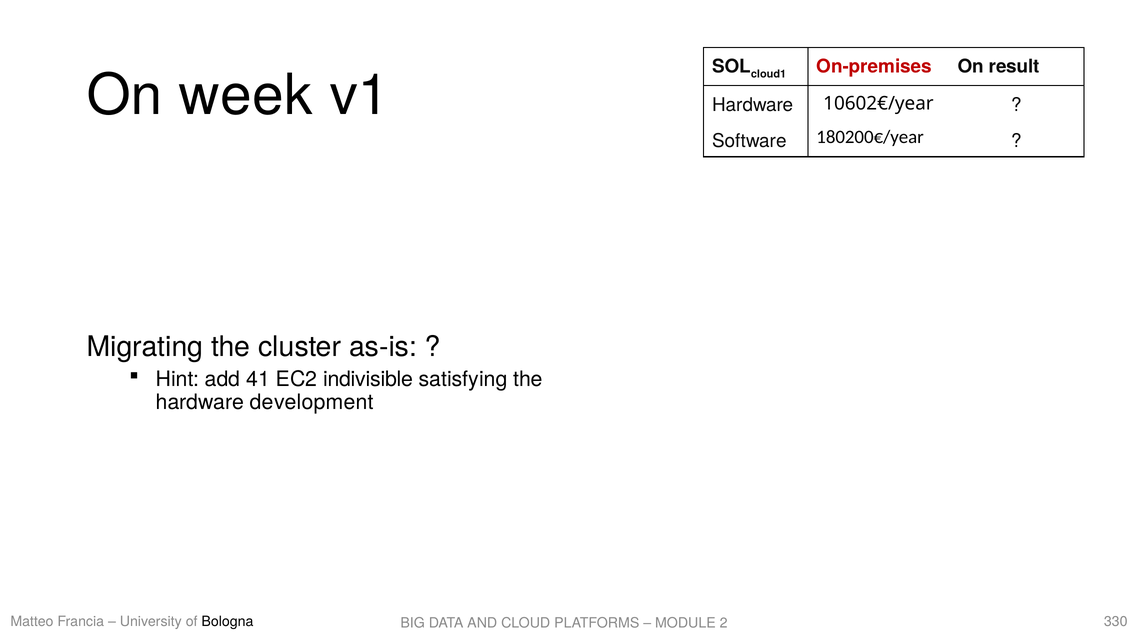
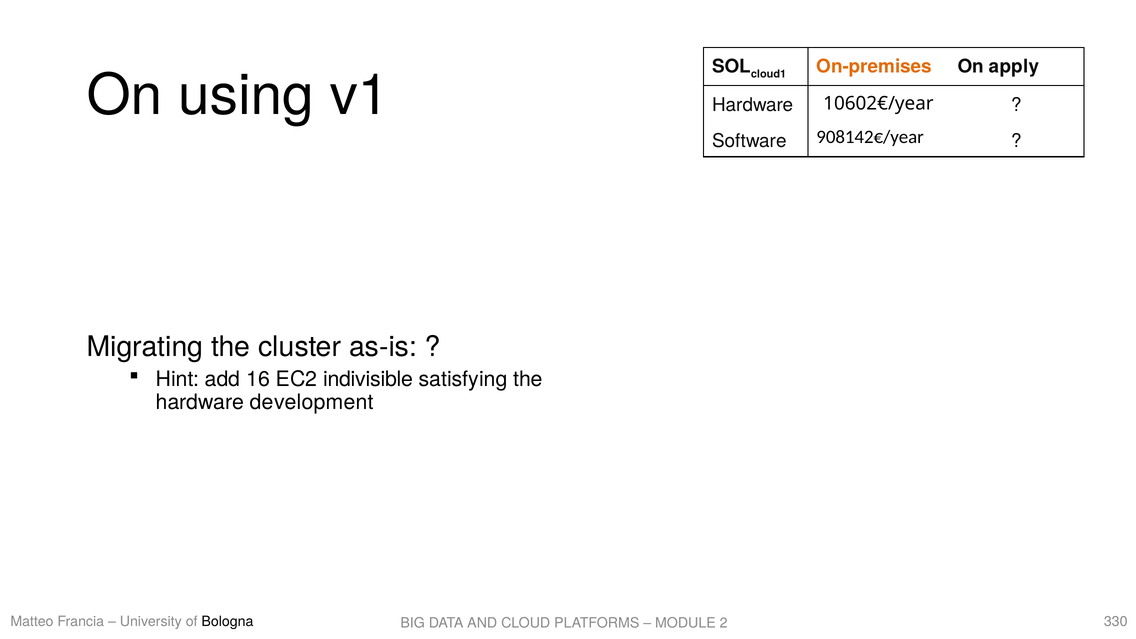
On-premises colour: red -> orange
result: result -> apply
week: week -> using
180200€/year: 180200€/year -> 908142€/year
41: 41 -> 16
